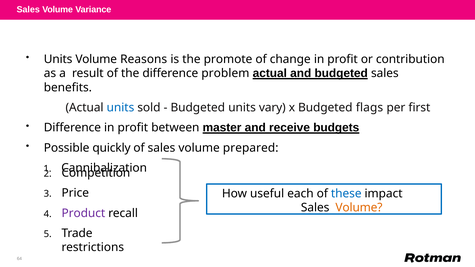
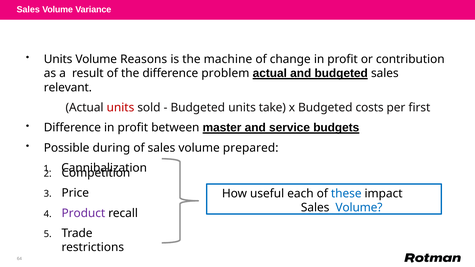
promote: promote -> machine
benefits: benefits -> relevant
units at (120, 108) colour: blue -> red
vary: vary -> take
flags: flags -> costs
receive: receive -> service
quickly: quickly -> during
Volume at (359, 208) colour: orange -> blue
